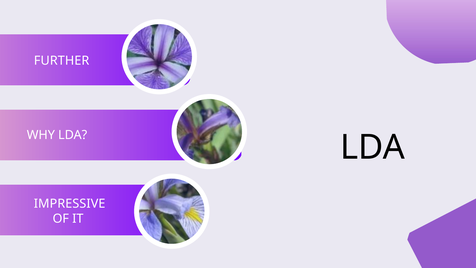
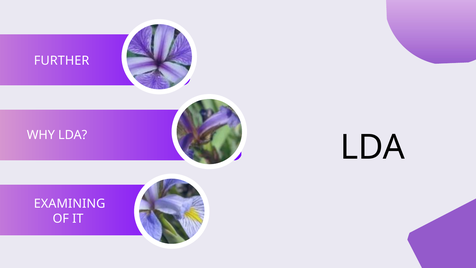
IMPRESSIVE: IMPRESSIVE -> EXAMINING
